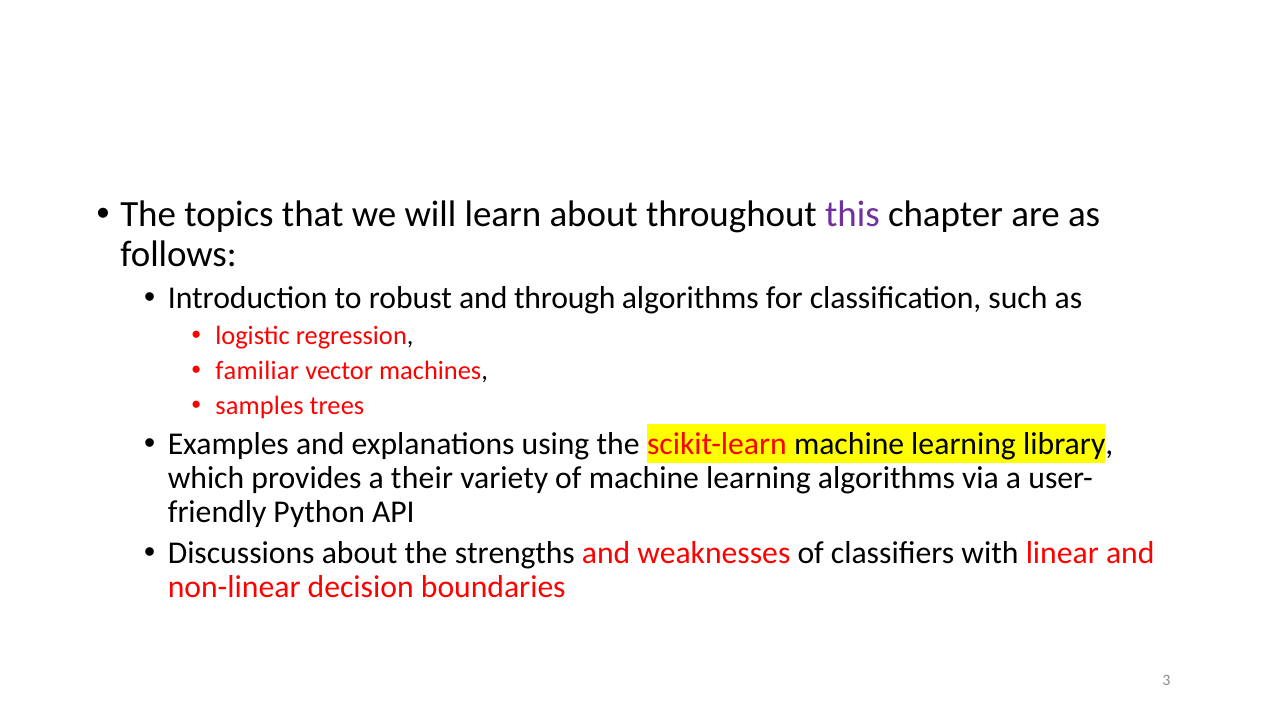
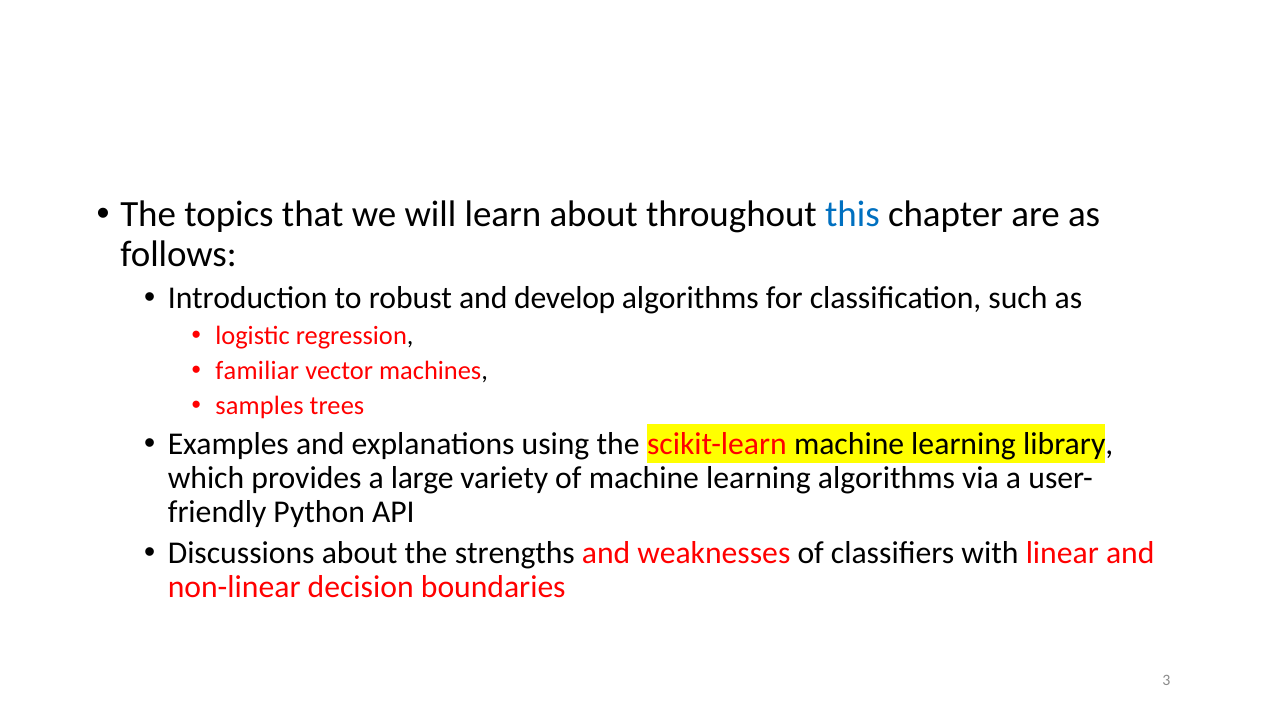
this colour: purple -> blue
through: through -> develop
their: their -> large
